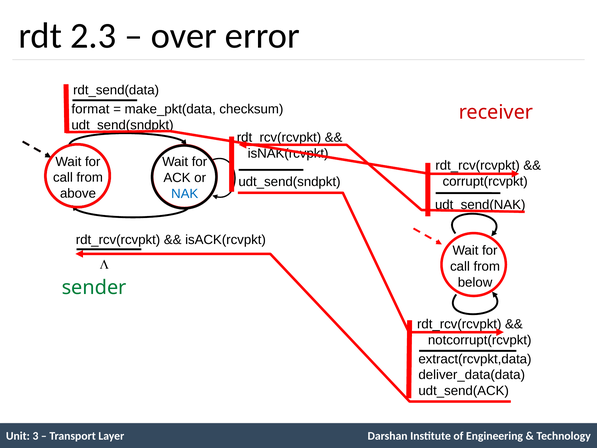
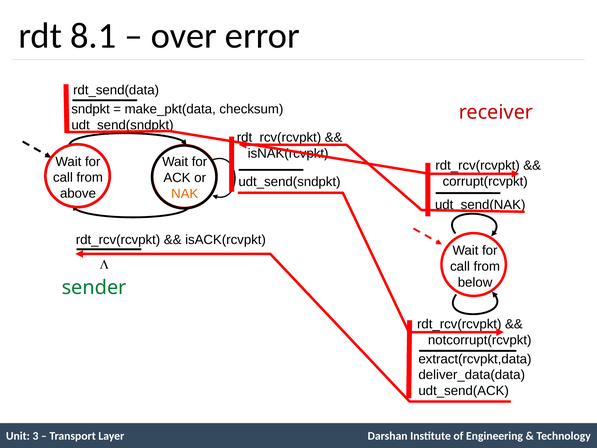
2.3: 2.3 -> 8.1
format: format -> sndpkt
NAK colour: blue -> orange
